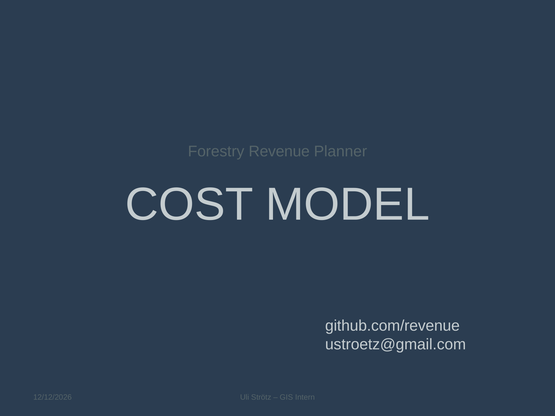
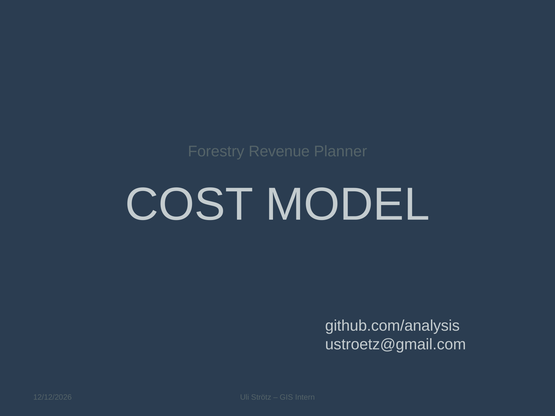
github.com/revenue: github.com/revenue -> github.com/analysis
